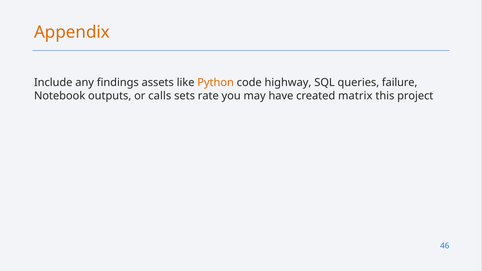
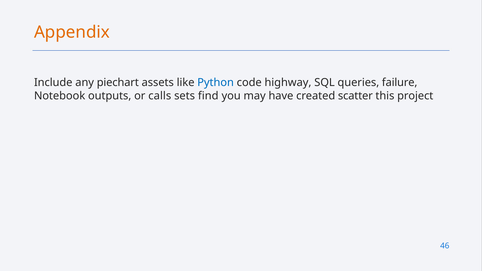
findings: findings -> piechart
Python colour: orange -> blue
rate: rate -> find
matrix: matrix -> scatter
